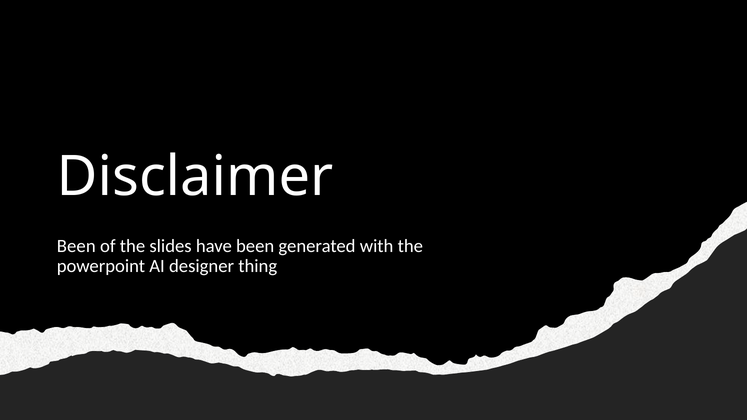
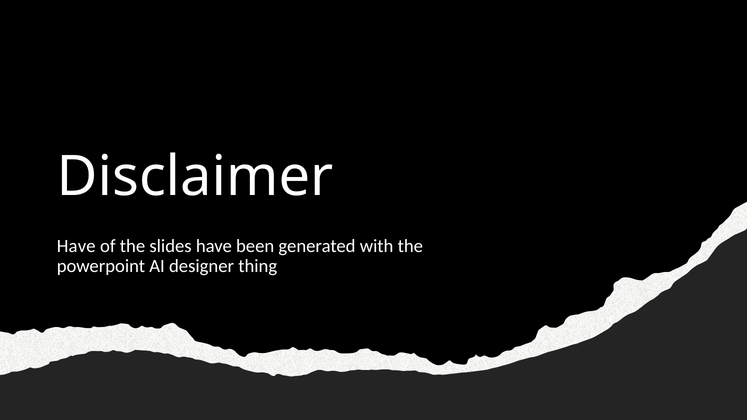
Been at (76, 246): Been -> Have
